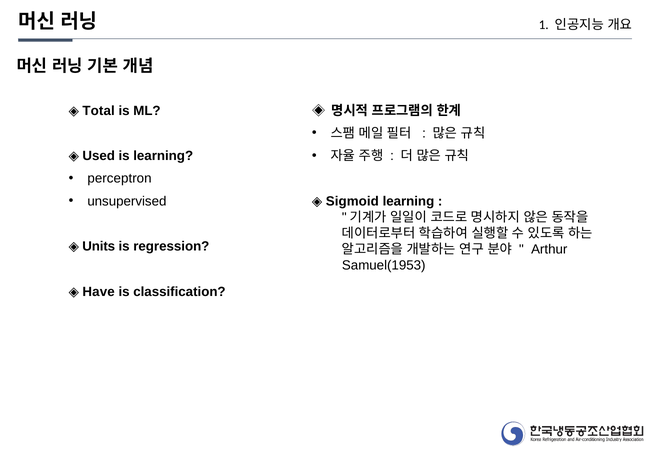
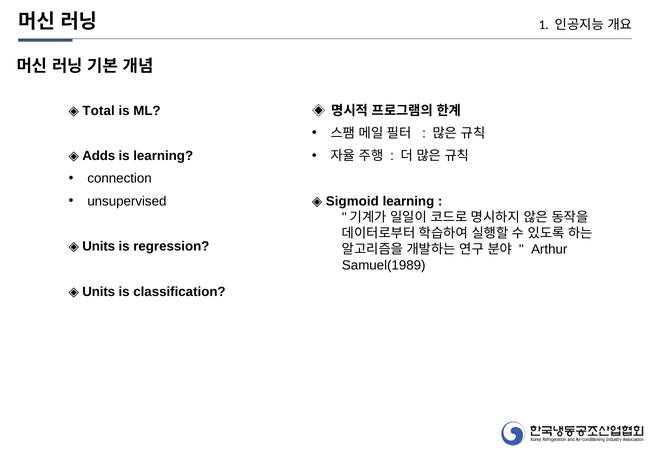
Used: Used -> Adds
perceptron: perceptron -> connection
Samuel(1953: Samuel(1953 -> Samuel(1989
Have at (99, 292): Have -> Units
